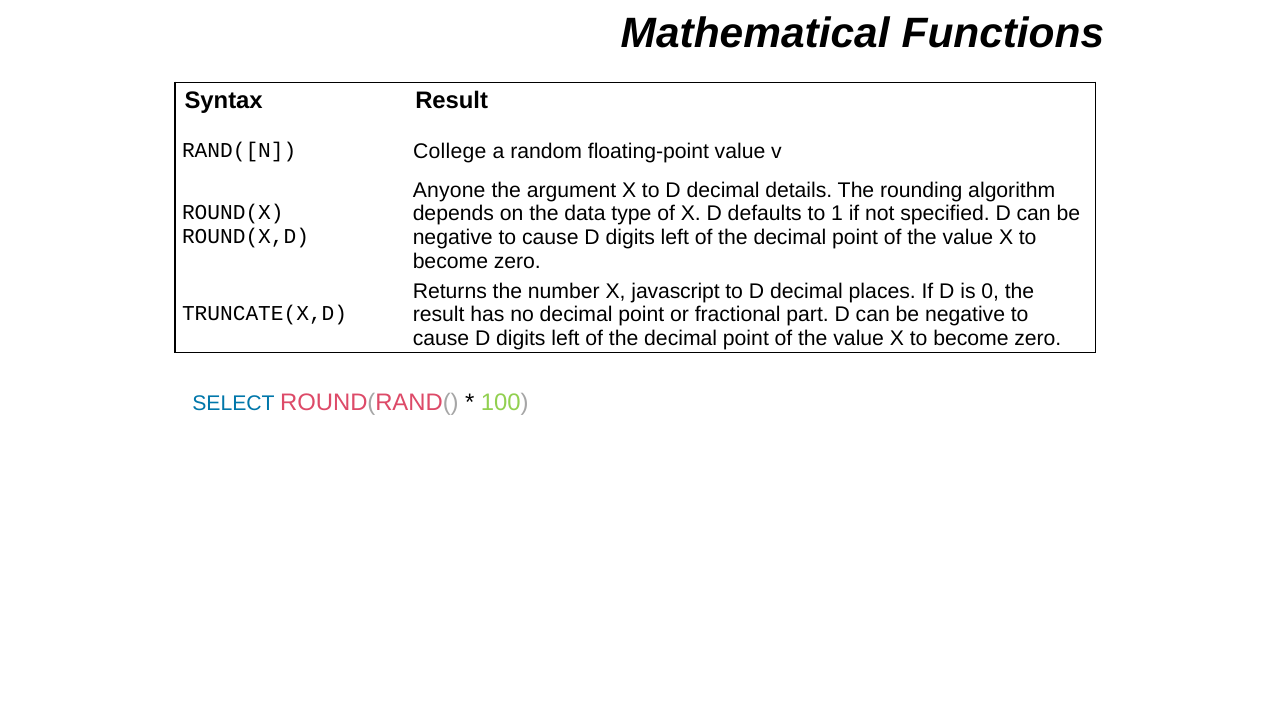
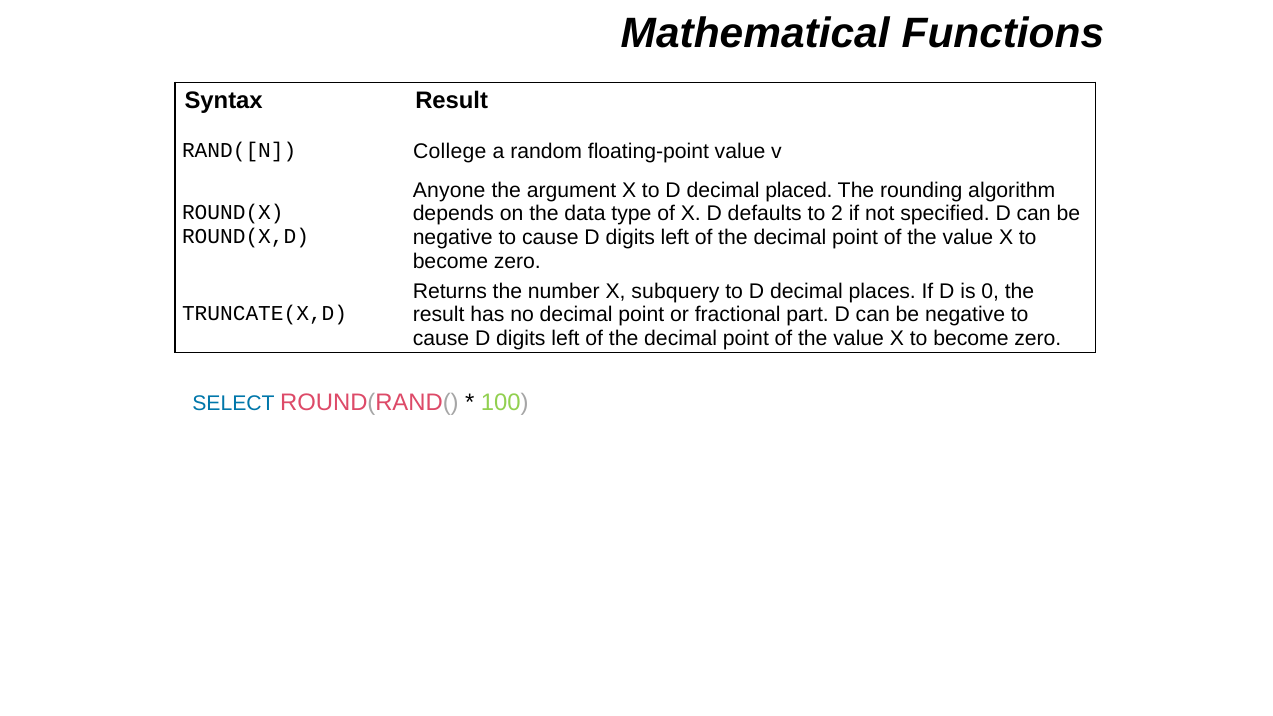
details: details -> placed
1: 1 -> 2
javascript: javascript -> subquery
